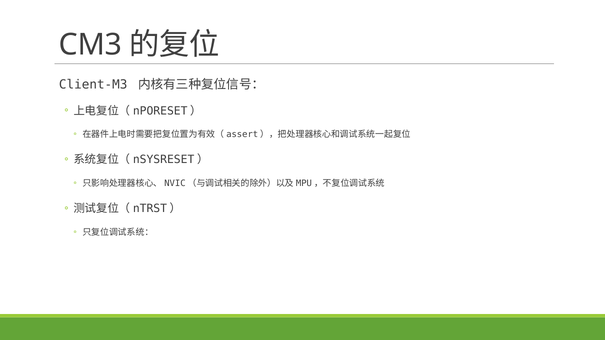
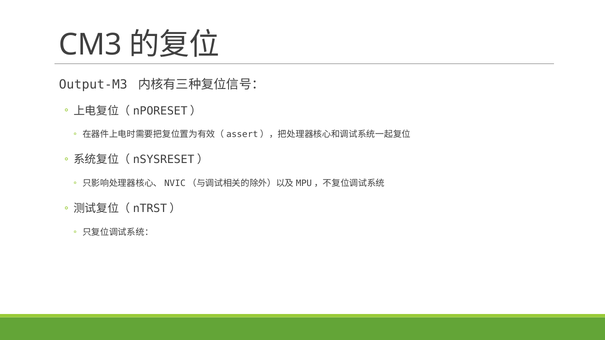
Client-M3: Client-M3 -> Output-M3
